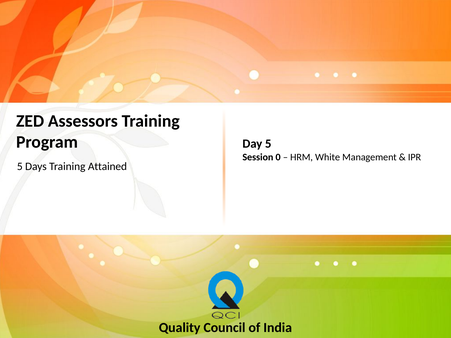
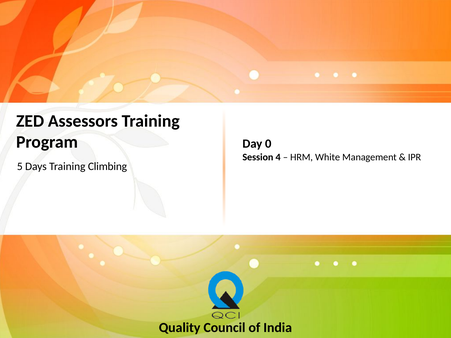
Day 5: 5 -> 0
0: 0 -> 4
Attained: Attained -> Climbing
